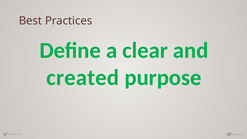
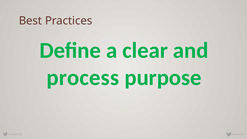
created: created -> process
